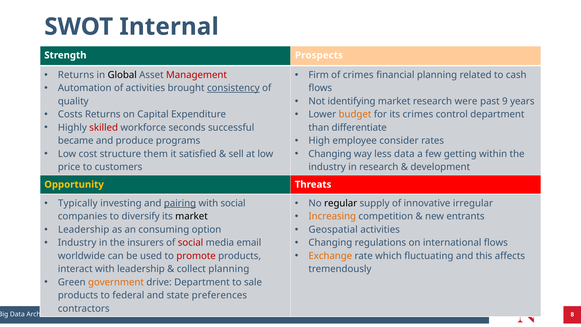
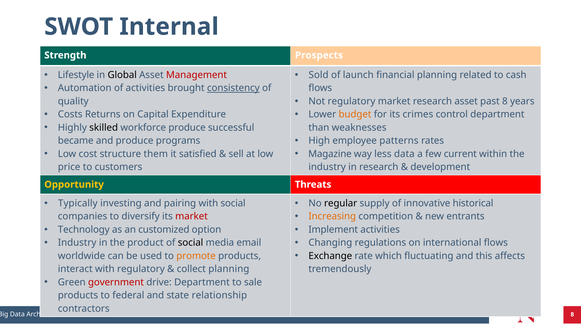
Returns at (76, 75): Returns -> Lifestyle
Firm: Firm -> Sold
of crimes: crimes -> launch
Not identifying: identifying -> regulatory
research were: were -> asset
past 9: 9 -> 8
skilled colour: red -> black
workforce seconds: seconds -> produce
differentiate: differentiate -> weaknesses
consider: consider -> patterns
Changing at (330, 154): Changing -> Magazine
getting: getting -> current
pairing underline: present -> none
irregular: irregular -> historical
market at (191, 216) colour: black -> red
Leadership at (84, 229): Leadership -> Technology
consuming: consuming -> customized
Geospatial: Geospatial -> Implement
insurers: insurers -> product
social at (191, 243) colour: red -> black
Exchange colour: orange -> black
promote colour: red -> orange
with leadership: leadership -> regulatory
government colour: orange -> red
preferences: preferences -> relationship
